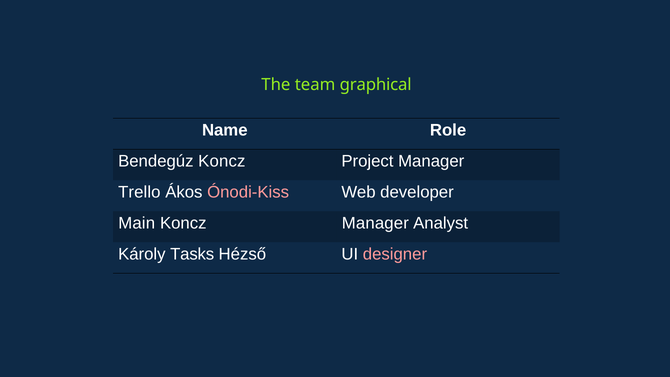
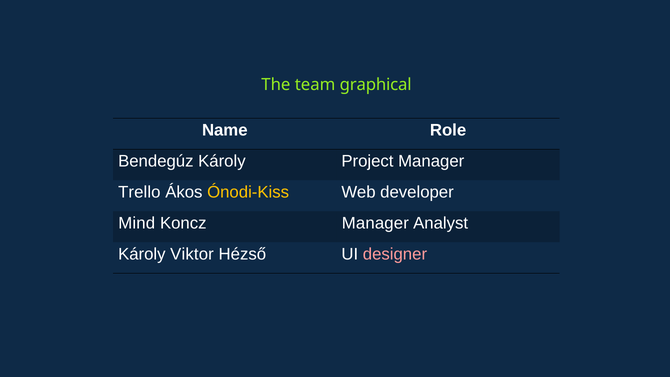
Bendegúz Koncz: Koncz -> Károly
Ónodi-Kiss colour: pink -> yellow
Main: Main -> Mind
Tasks: Tasks -> Viktor
